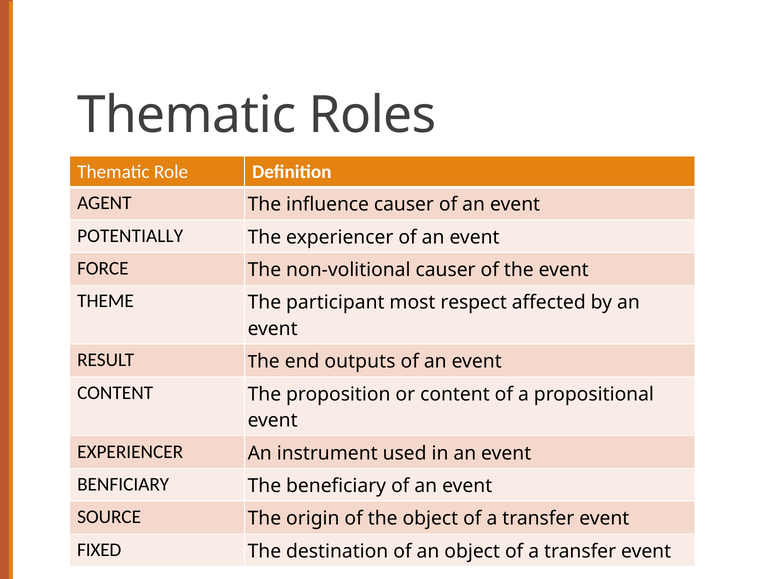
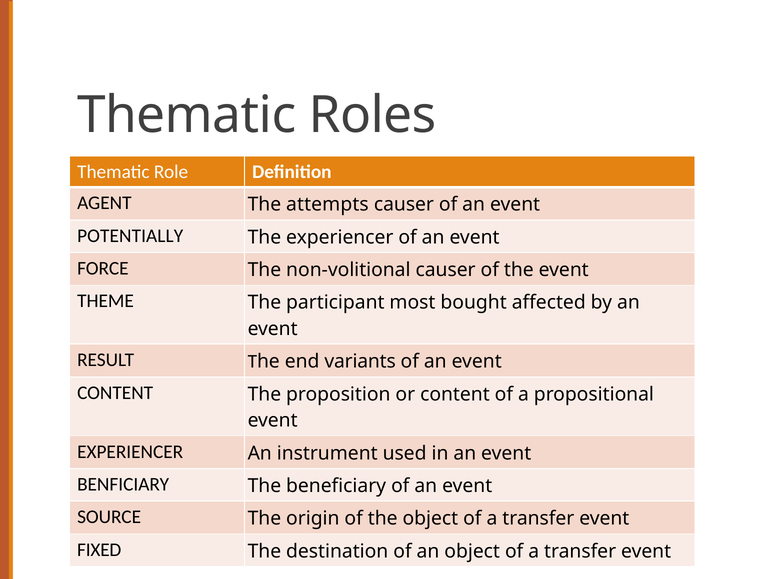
influence: influence -> attempts
respect: respect -> bought
outputs: outputs -> variants
